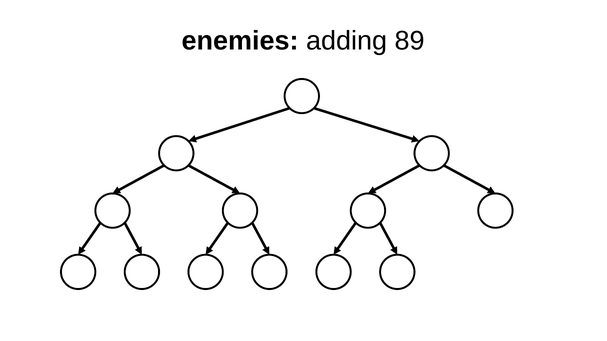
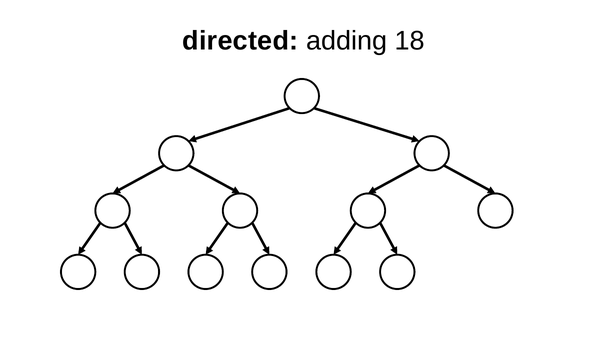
enemies: enemies -> directed
89: 89 -> 18
